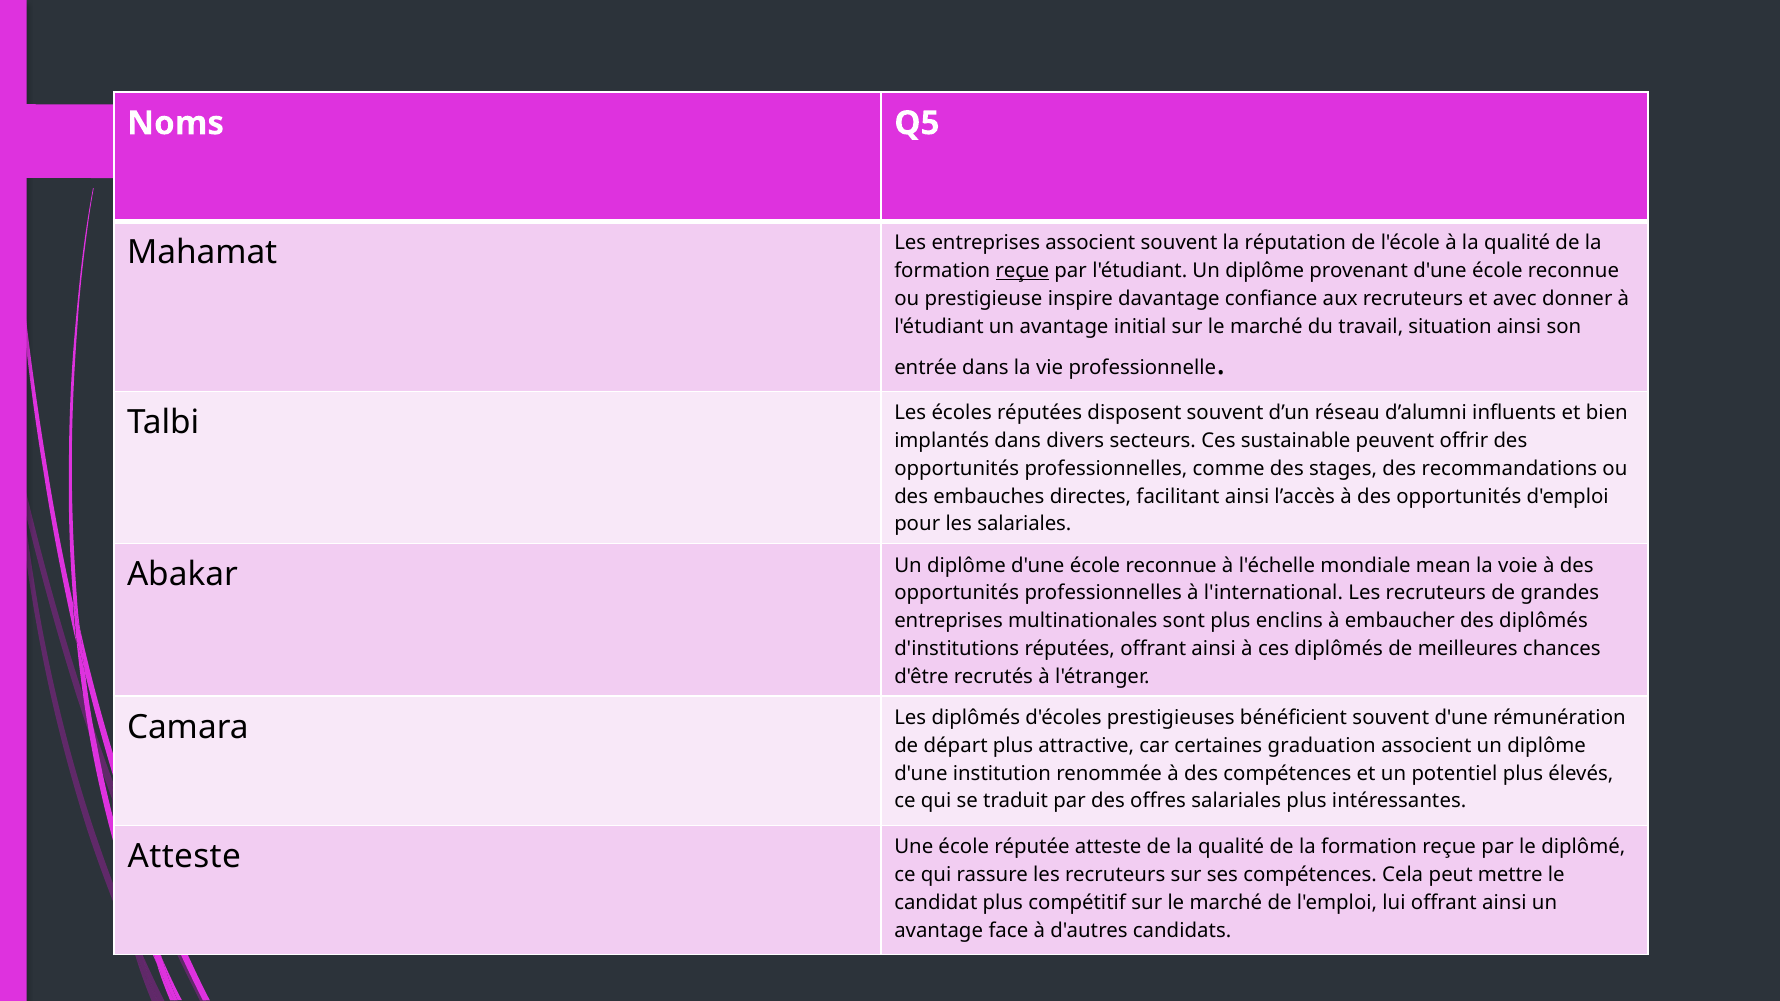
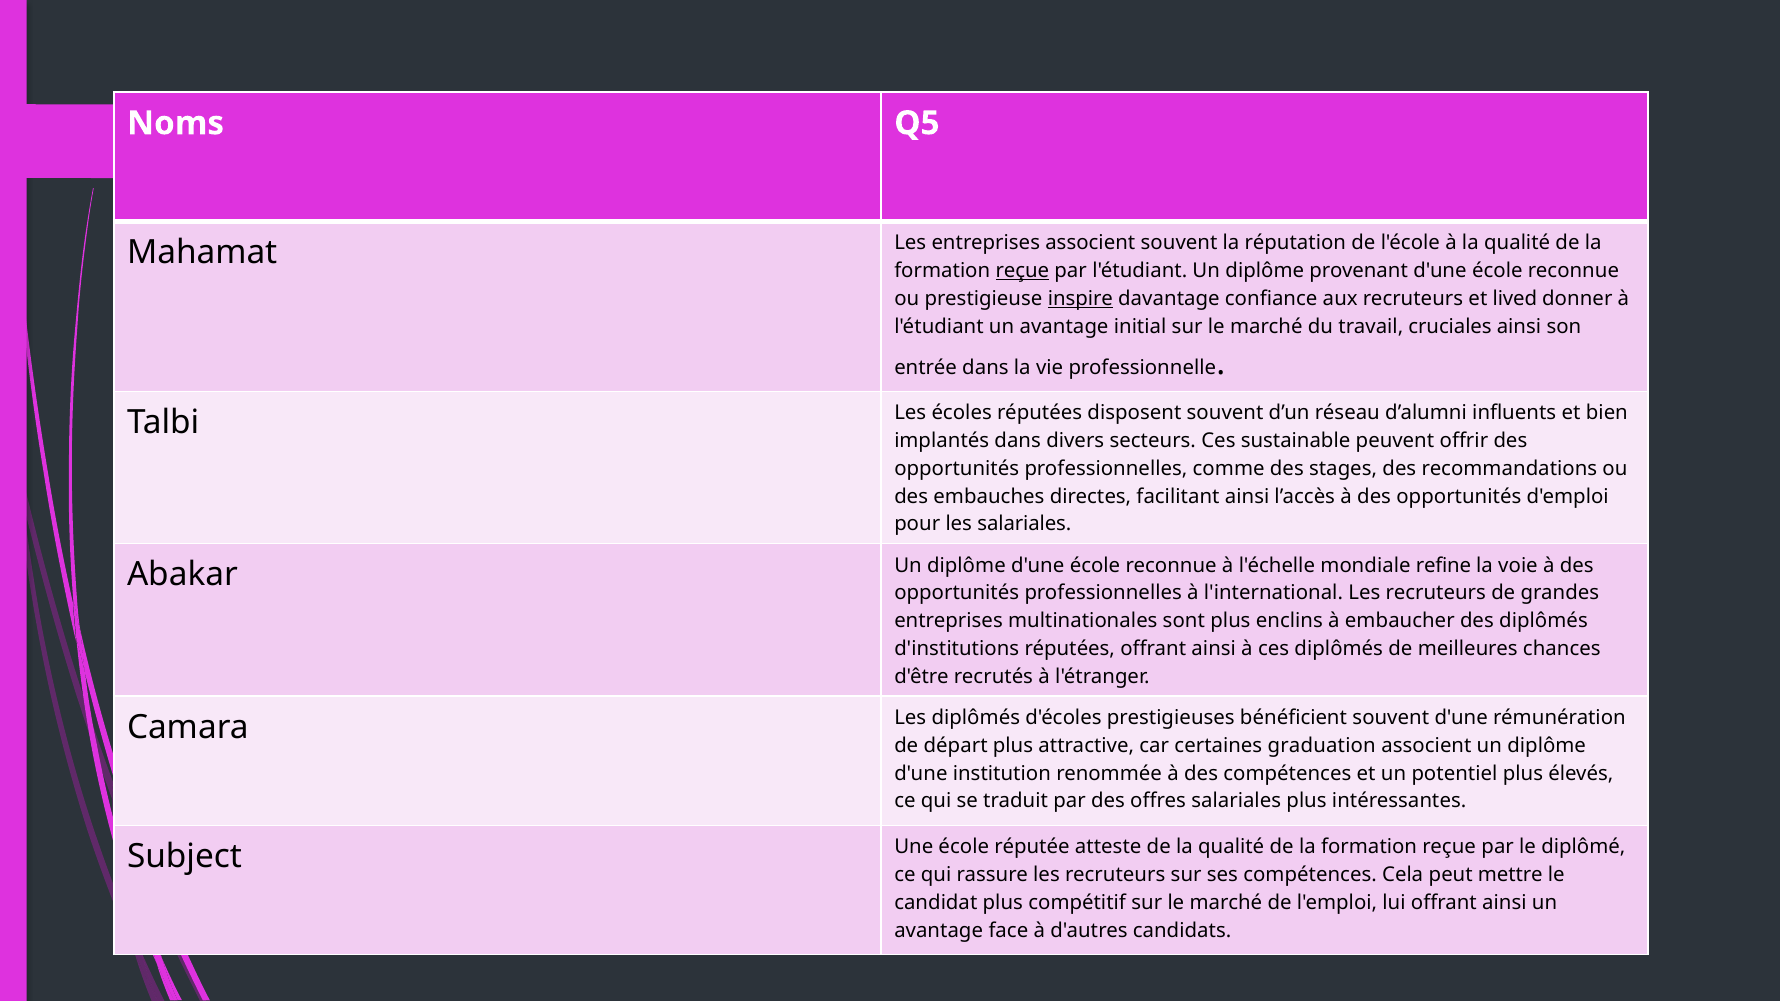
inspire underline: none -> present
avec: avec -> lived
situation: situation -> cruciales
mean: mean -> refine
Atteste at (184, 857): Atteste -> Subject
